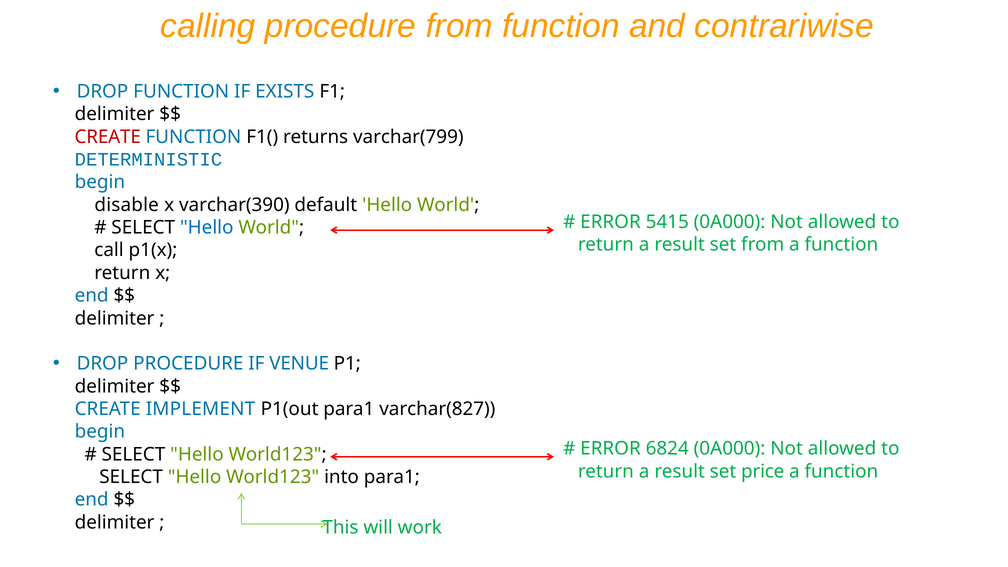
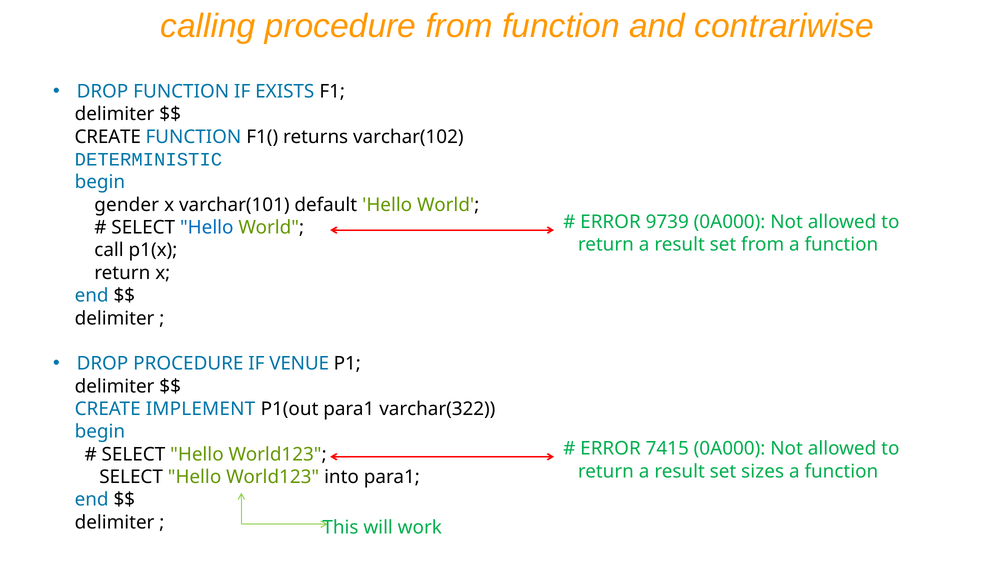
CREATE at (108, 137) colour: red -> black
varchar(799: varchar(799 -> varchar(102
disable: disable -> gender
varchar(390: varchar(390 -> varchar(101
5415: 5415 -> 9739
varchar(827: varchar(827 -> varchar(322
6824: 6824 -> 7415
price: price -> sizes
